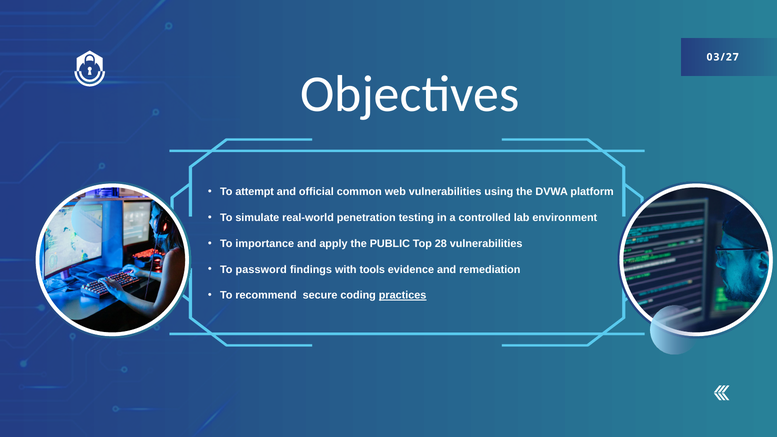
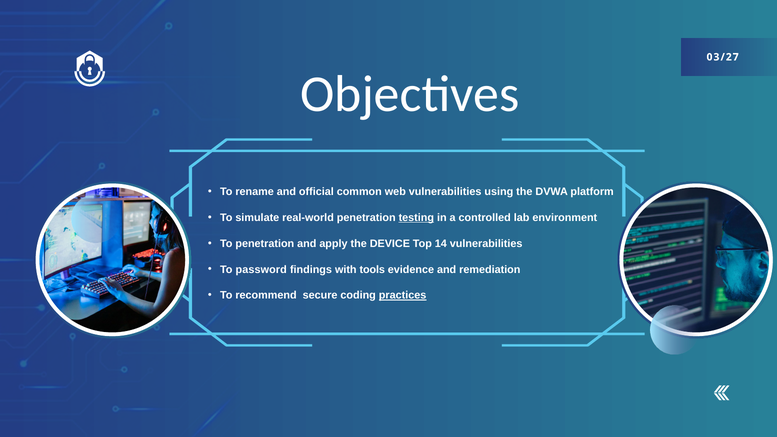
attempt: attempt -> rename
testing underline: none -> present
To importance: importance -> penetration
PUBLIC: PUBLIC -> DEVICE
28: 28 -> 14
